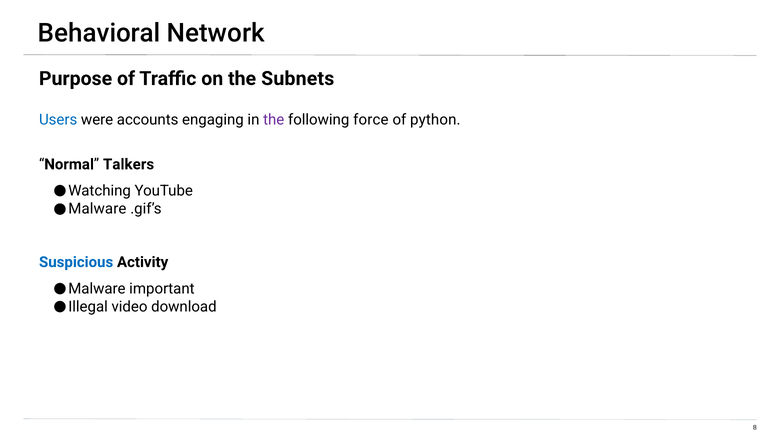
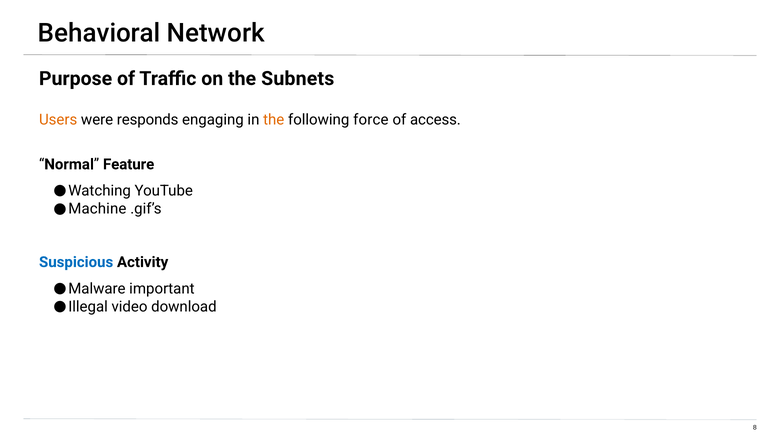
Users colour: blue -> orange
accounts: accounts -> responds
the at (274, 120) colour: purple -> orange
python: python -> access
Talkers: Talkers -> Feature
Malware at (97, 209): Malware -> Machine
